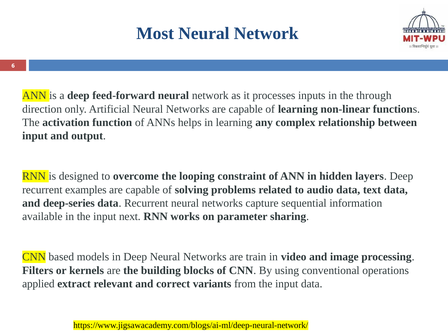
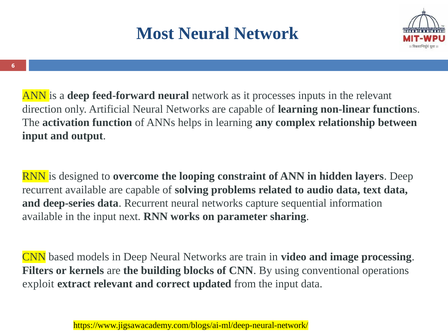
the through: through -> relevant
recurrent examples: examples -> available
applied: applied -> exploit
variants: variants -> updated
